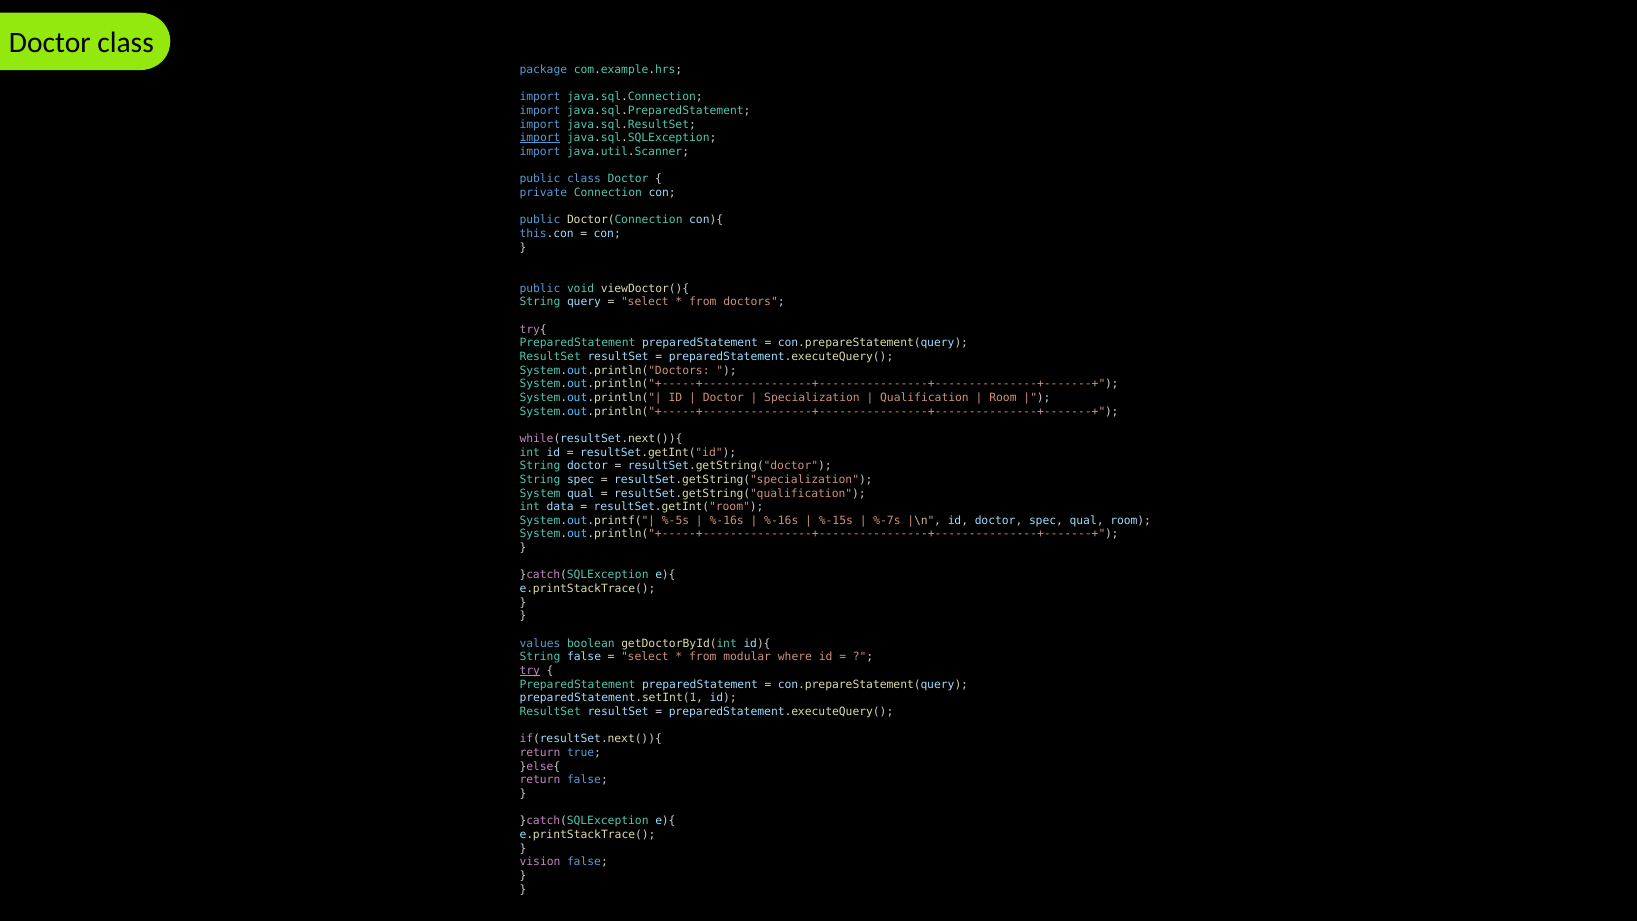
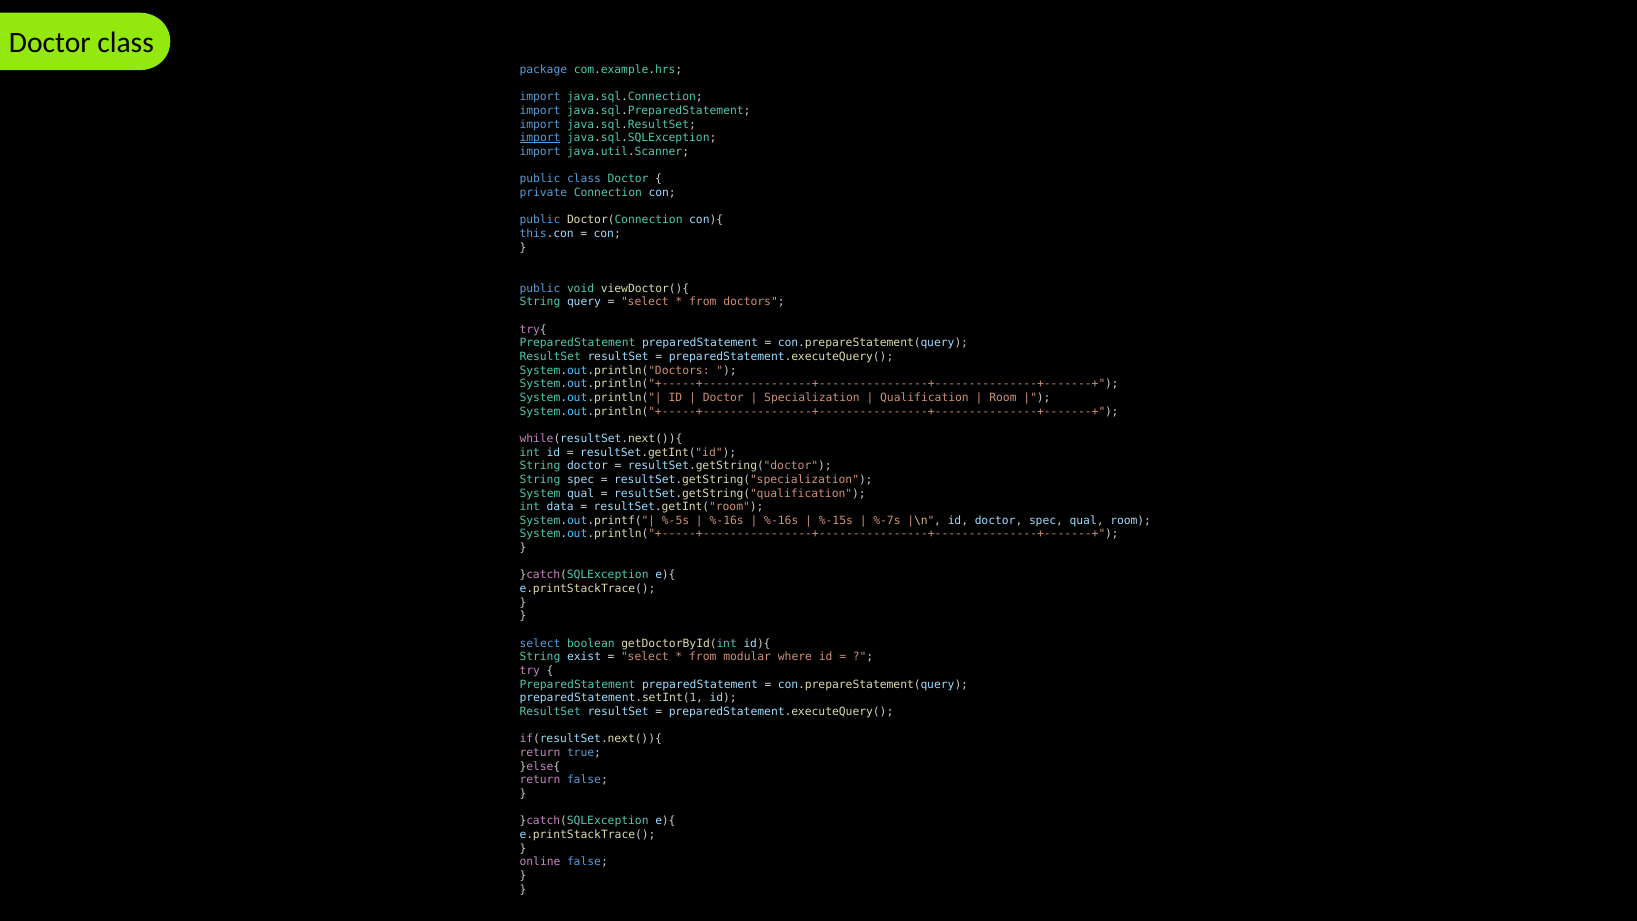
values at (540, 643): values -> select
String false: false -> exist
try underline: present -> none
vision: vision -> online
